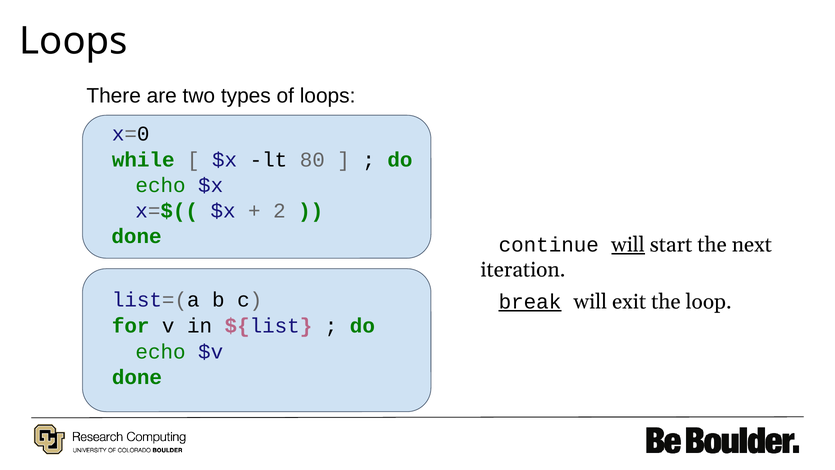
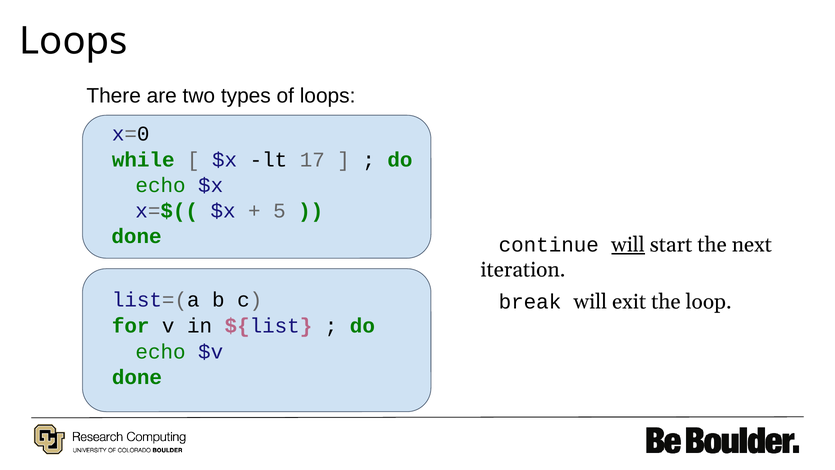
80: 80 -> 17
2: 2 -> 5
break underline: present -> none
